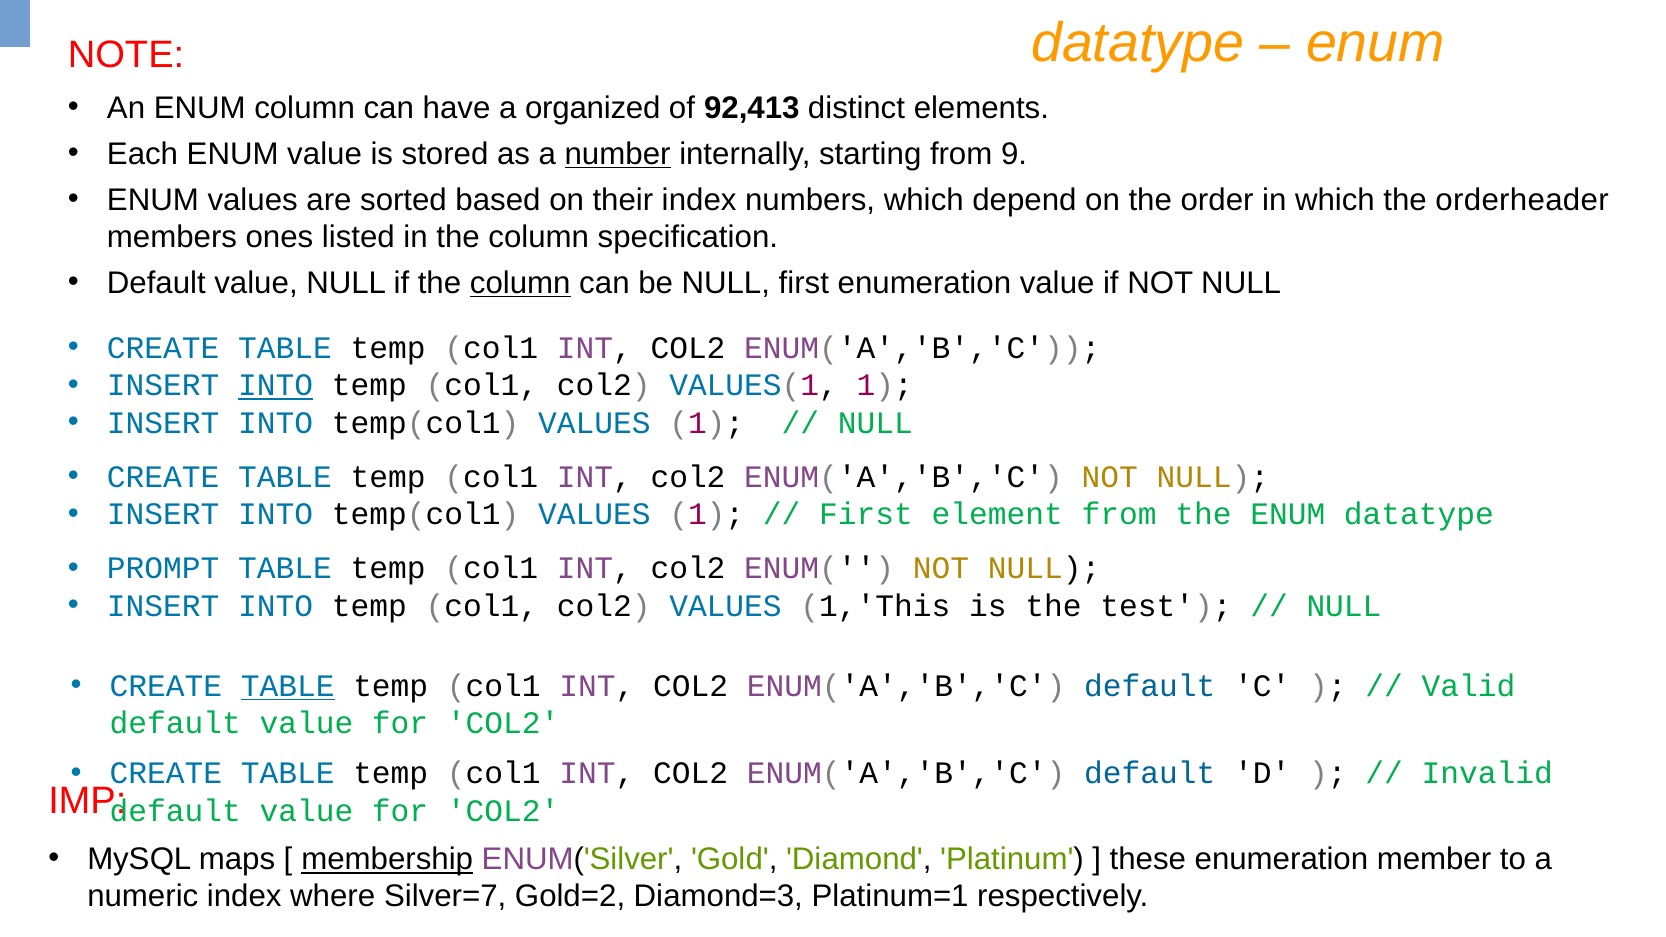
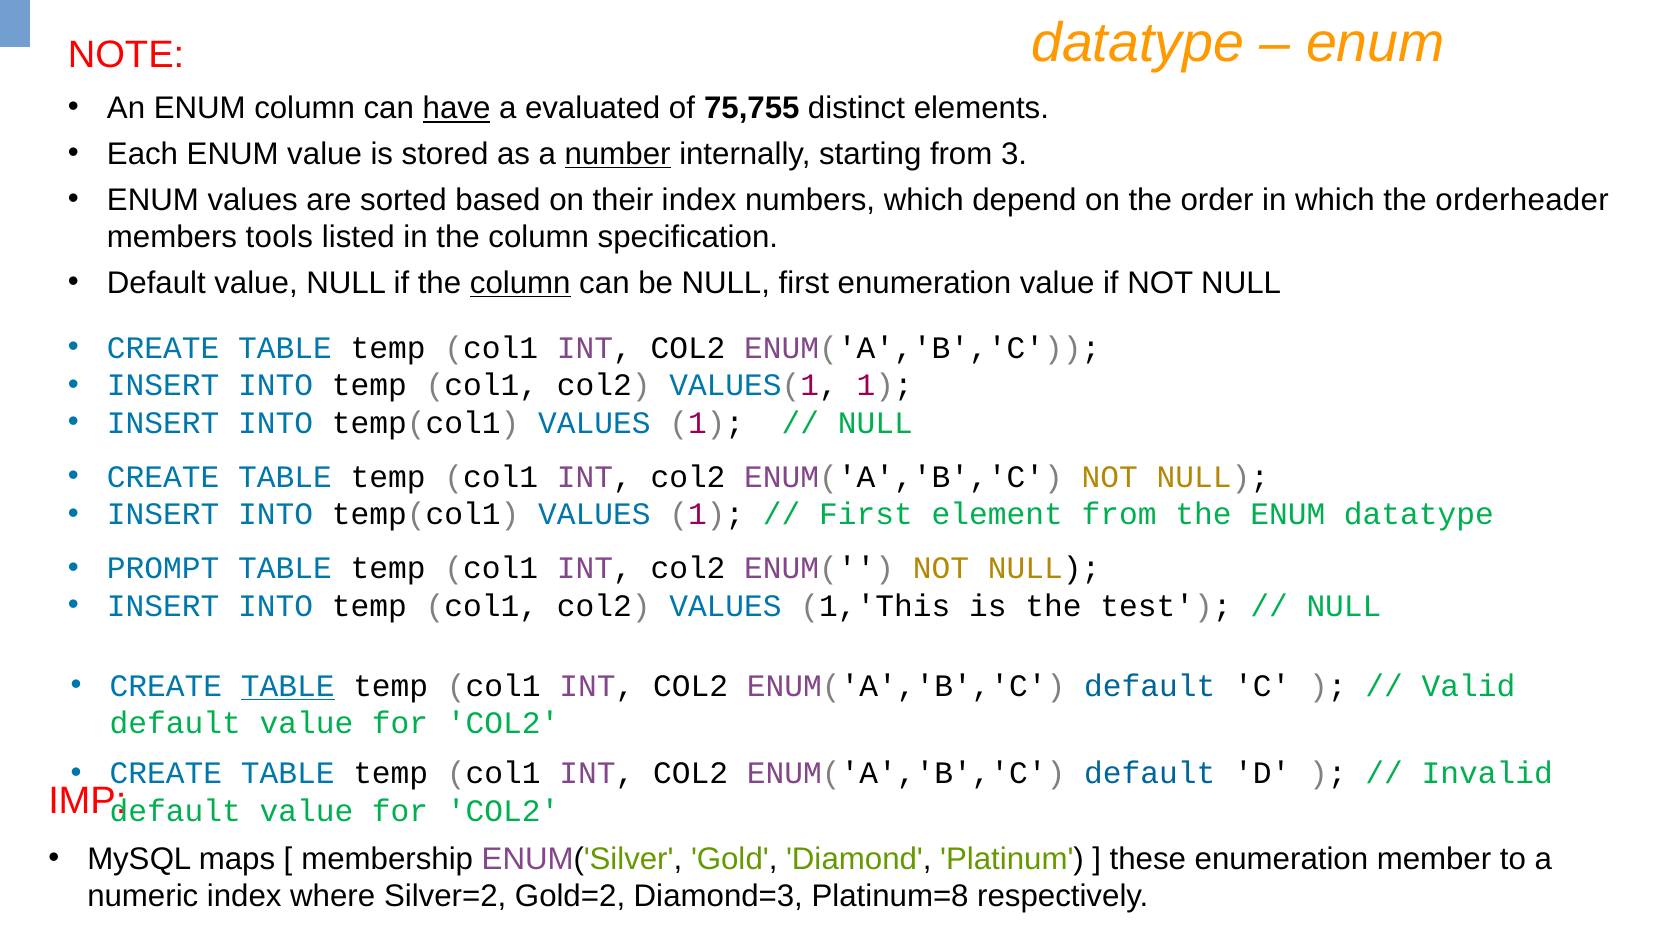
have underline: none -> present
organized: organized -> evaluated
92,413: 92,413 -> 75,755
9: 9 -> 3
ones: ones -> tools
INTO at (276, 385) underline: present -> none
membership underline: present -> none
Silver=7: Silver=7 -> Silver=2
Platinum=1: Platinum=1 -> Platinum=8
